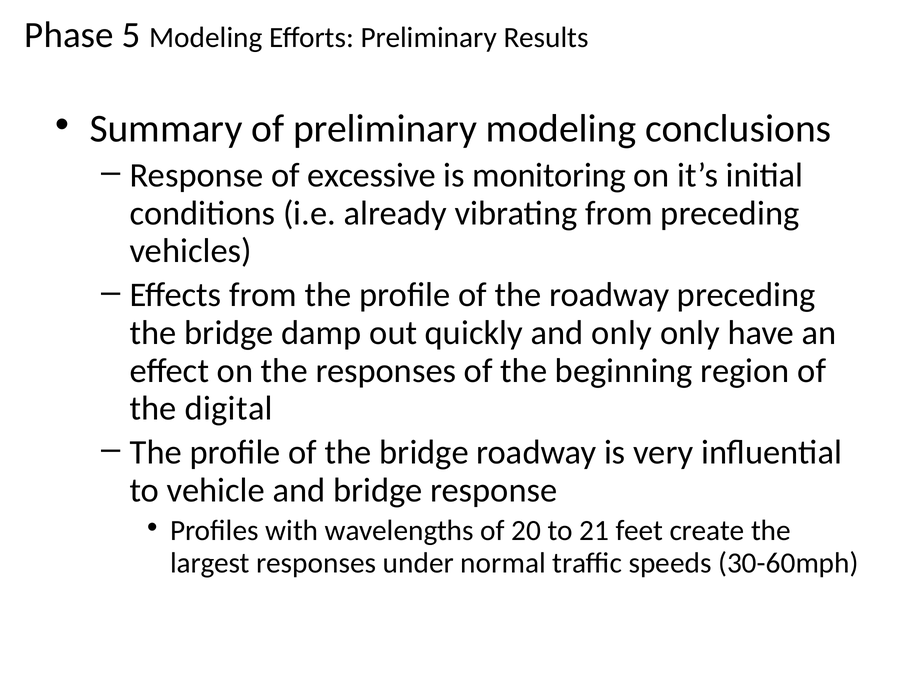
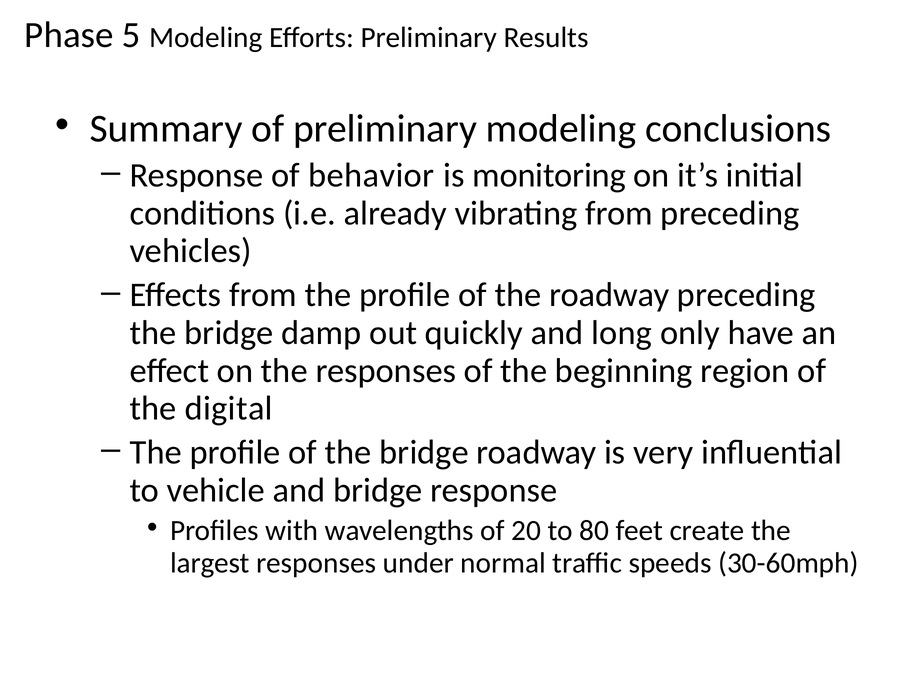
excessive: excessive -> behavior
and only: only -> long
21: 21 -> 80
